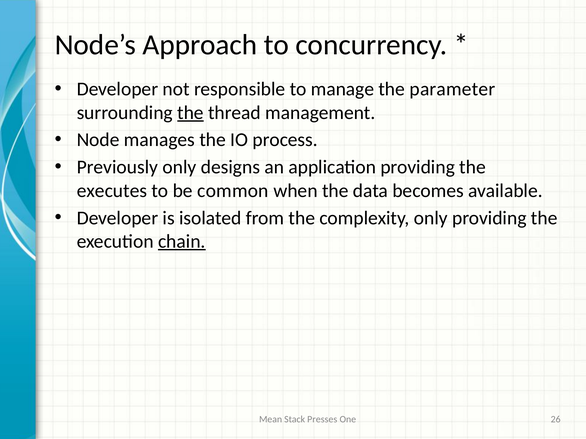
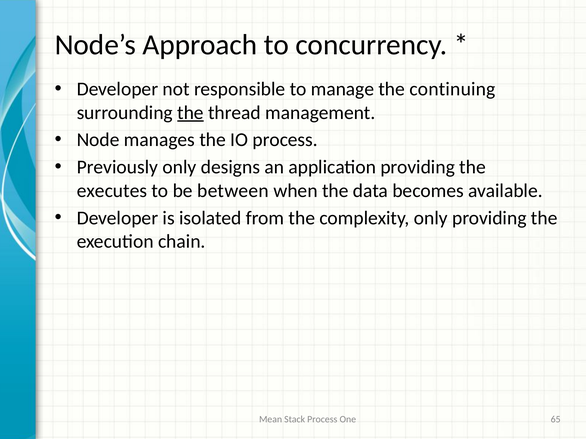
parameter: parameter -> continuing
common: common -> between
chain underline: present -> none
Stack Presses: Presses -> Process
26: 26 -> 65
